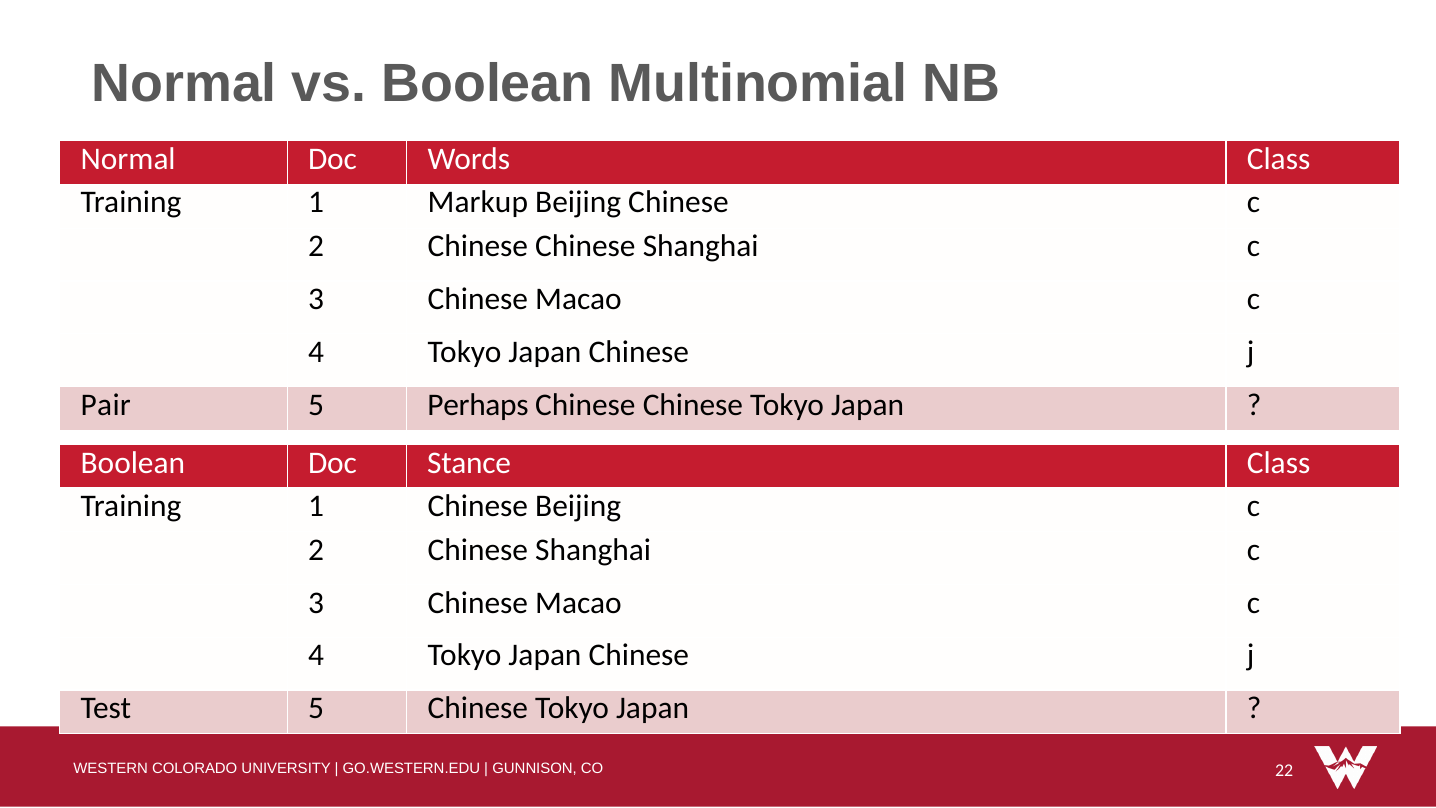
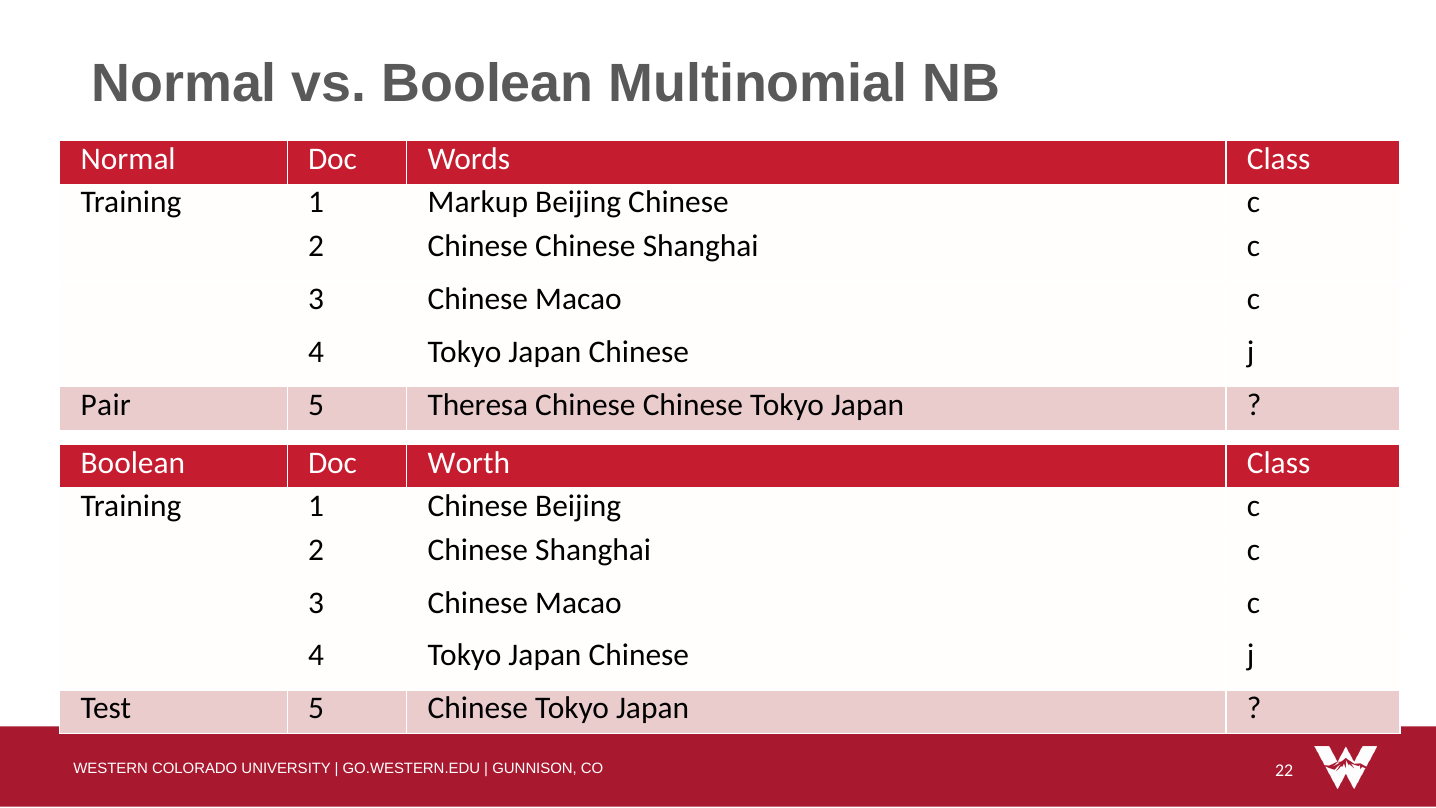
Perhaps: Perhaps -> Theresa
Stance: Stance -> Worth
